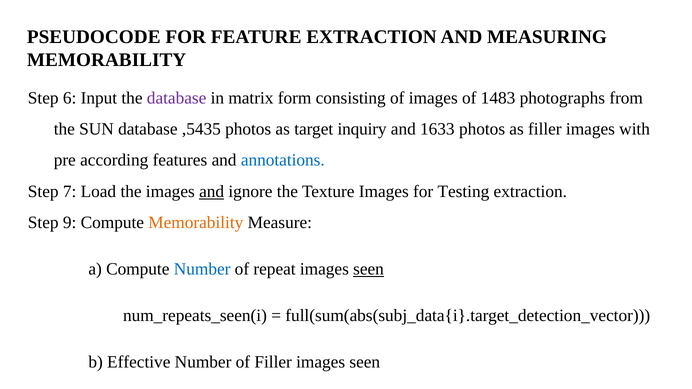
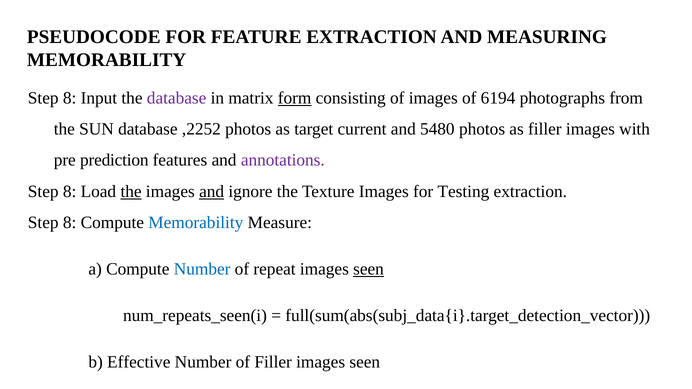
6 at (70, 98): 6 -> 8
form underline: none -> present
1483: 1483 -> 6194
,5435: ,5435 -> ,2252
inquiry: inquiry -> current
1633: 1633 -> 5480
according: according -> prediction
annotations colour: blue -> purple
7 at (70, 192): 7 -> 8
the at (131, 192) underline: none -> present
9 at (70, 223): 9 -> 8
Memorability at (196, 223) colour: orange -> blue
